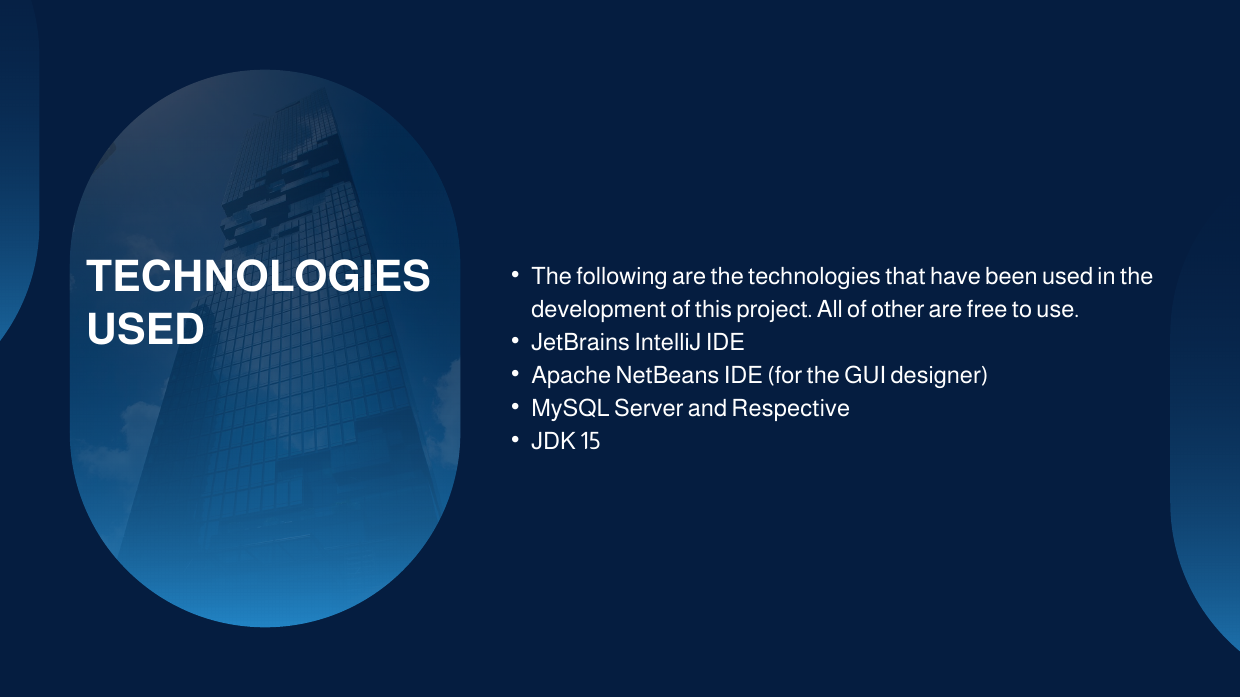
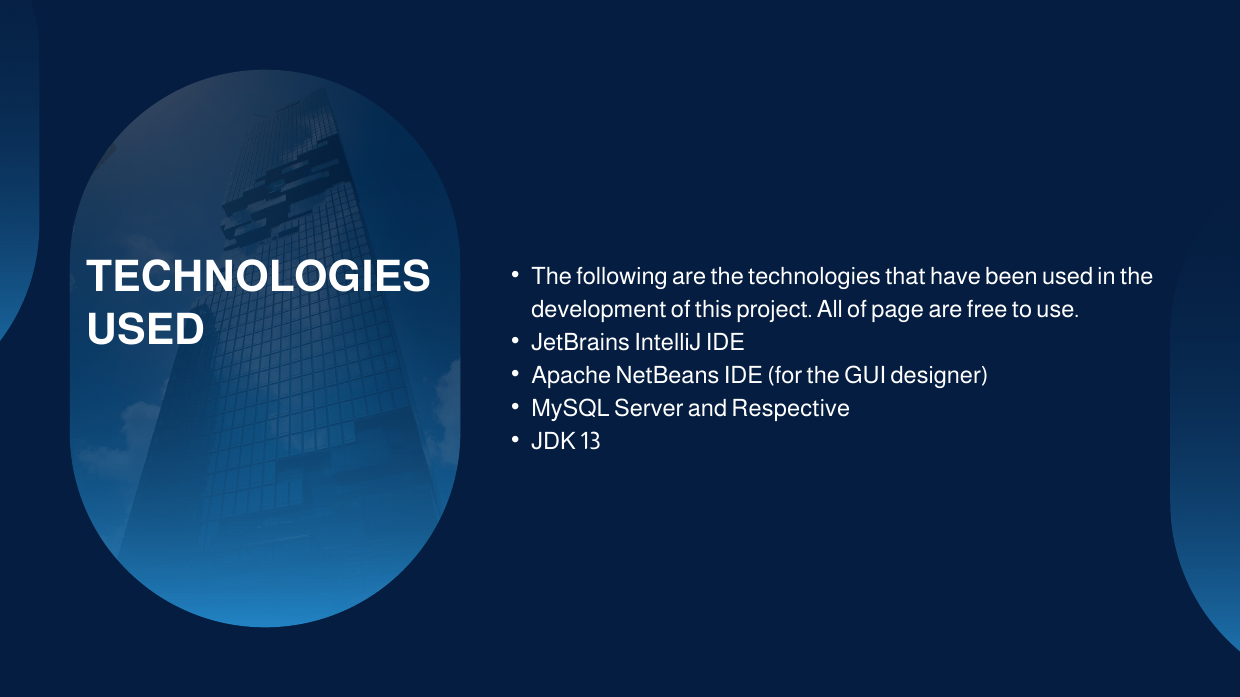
other: other -> page
15: 15 -> 13
